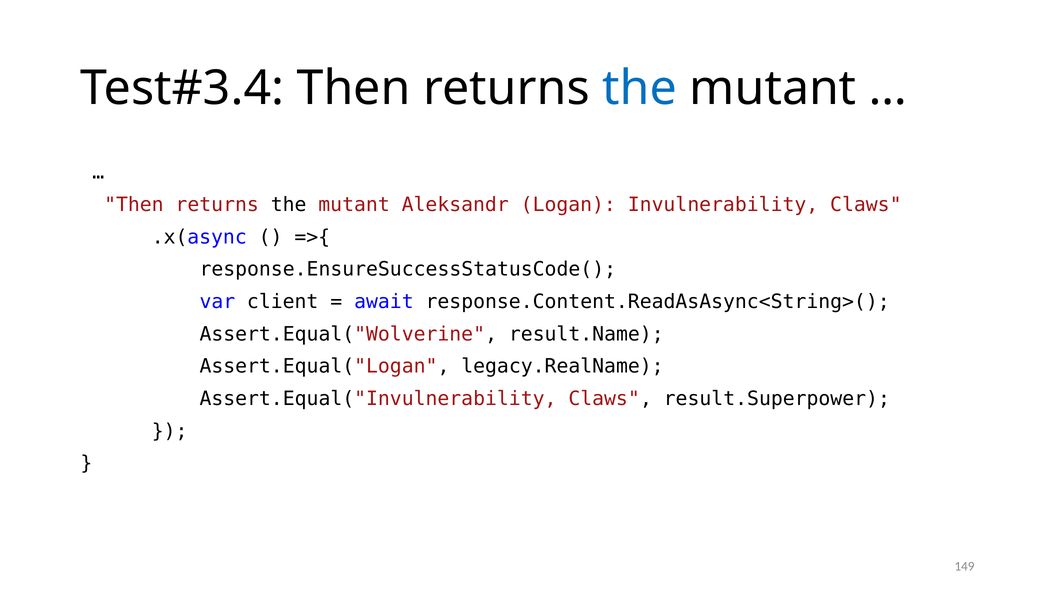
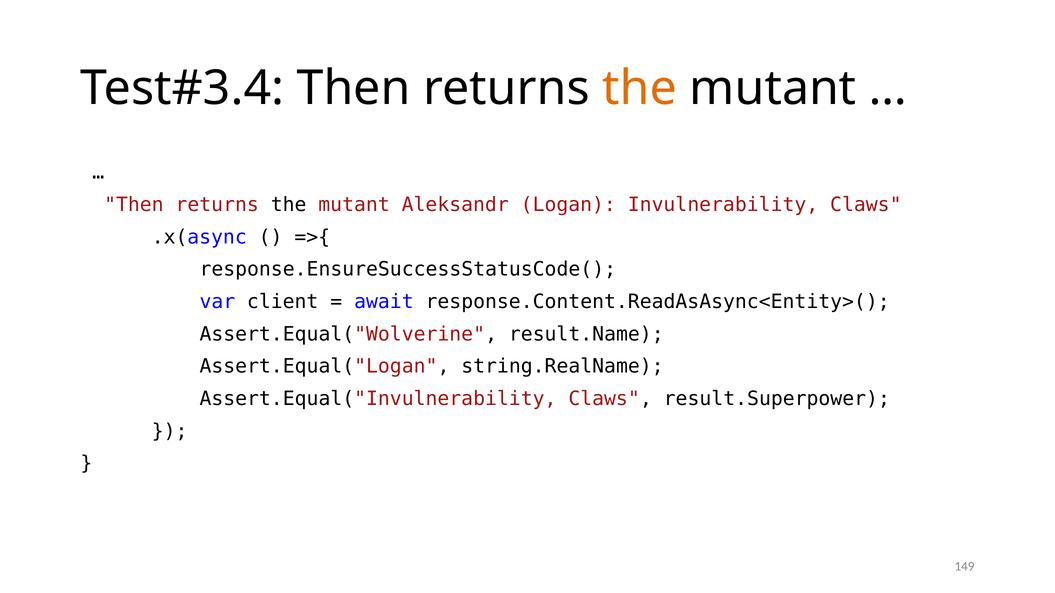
the at (640, 89) colour: blue -> orange
response.Content.ReadAsAsync<String>(: response.Content.ReadAsAsync<String>( -> response.Content.ReadAsAsync<Entity>(
legacy.RealName: legacy.RealName -> string.RealName
